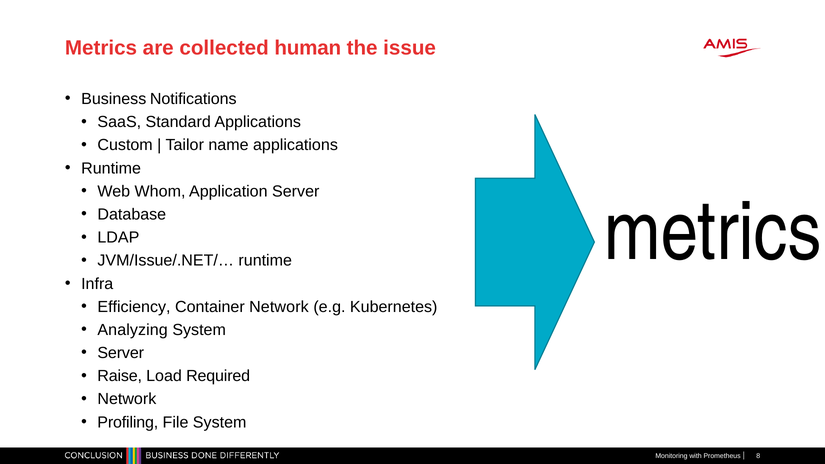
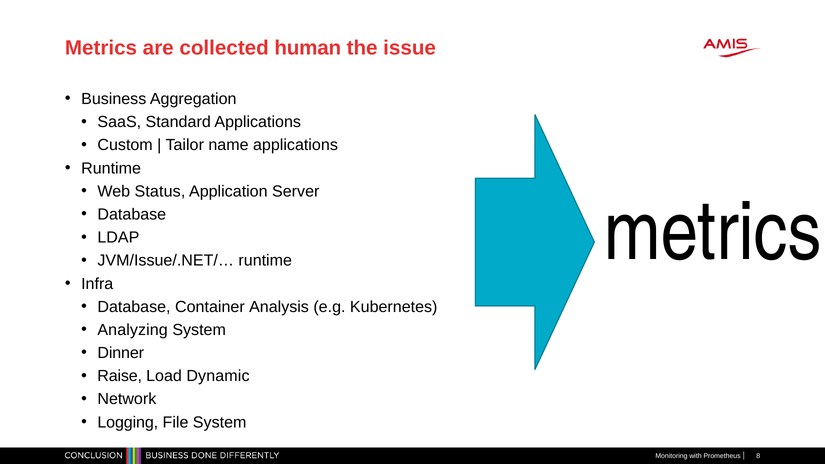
Notifications: Notifications -> Aggregation
Whom: Whom -> Status
Efficiency at (134, 307): Efficiency -> Database
Container Network: Network -> Analysis
Server at (121, 353): Server -> Dinner
Required: Required -> Dynamic
Profiling: Profiling -> Logging
